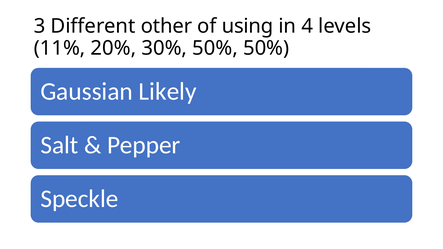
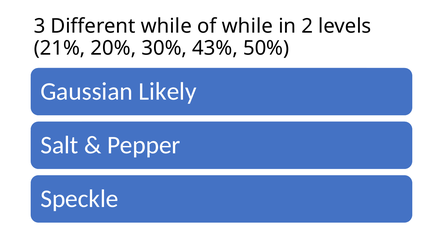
Different other: other -> while
of using: using -> while
4: 4 -> 2
11%: 11% -> 21%
30% 50%: 50% -> 43%
